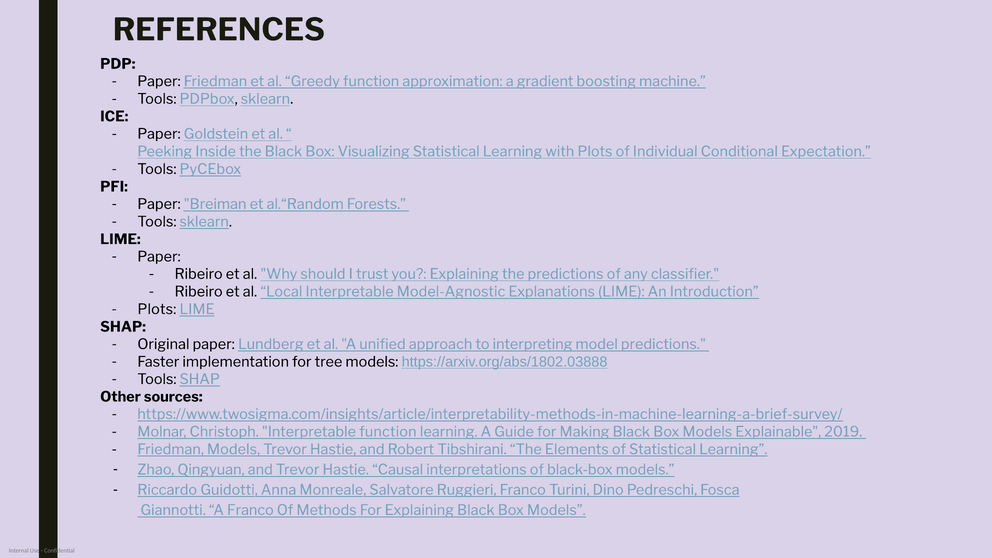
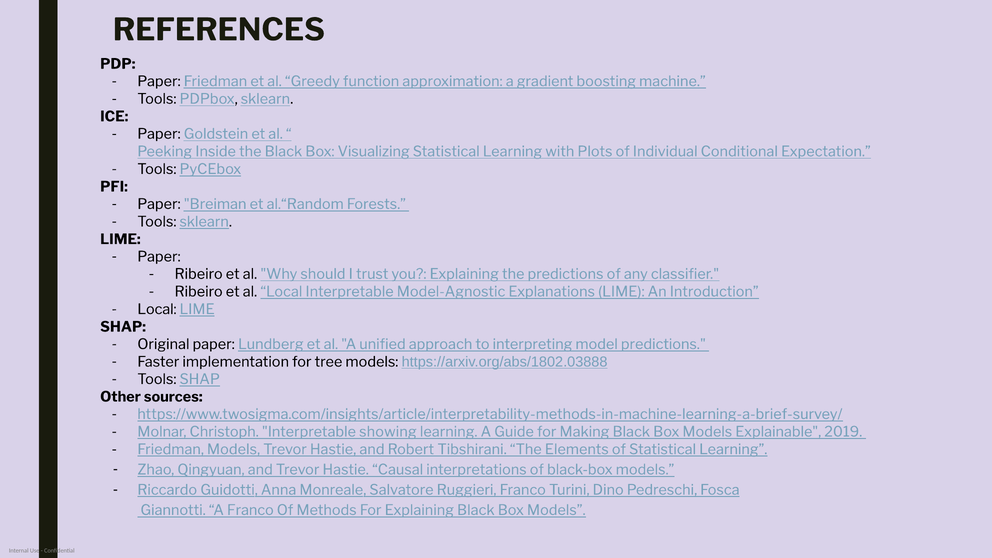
Plots at (157, 309): Plots -> Local
Interpretable function: function -> showing
